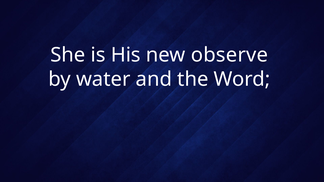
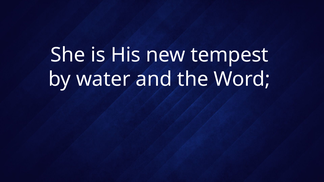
observe: observe -> tempest
